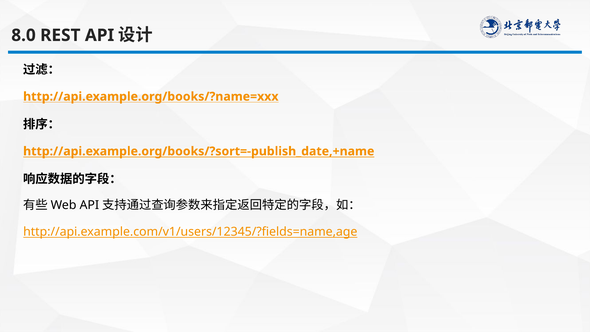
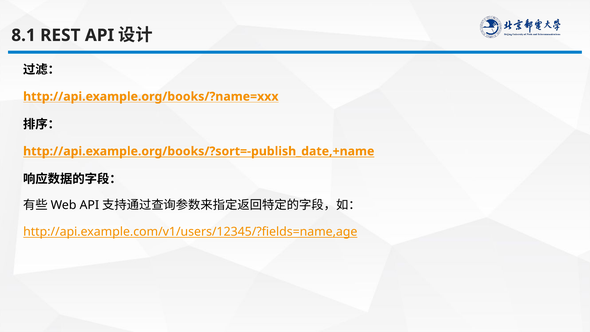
8.0: 8.0 -> 8.1
